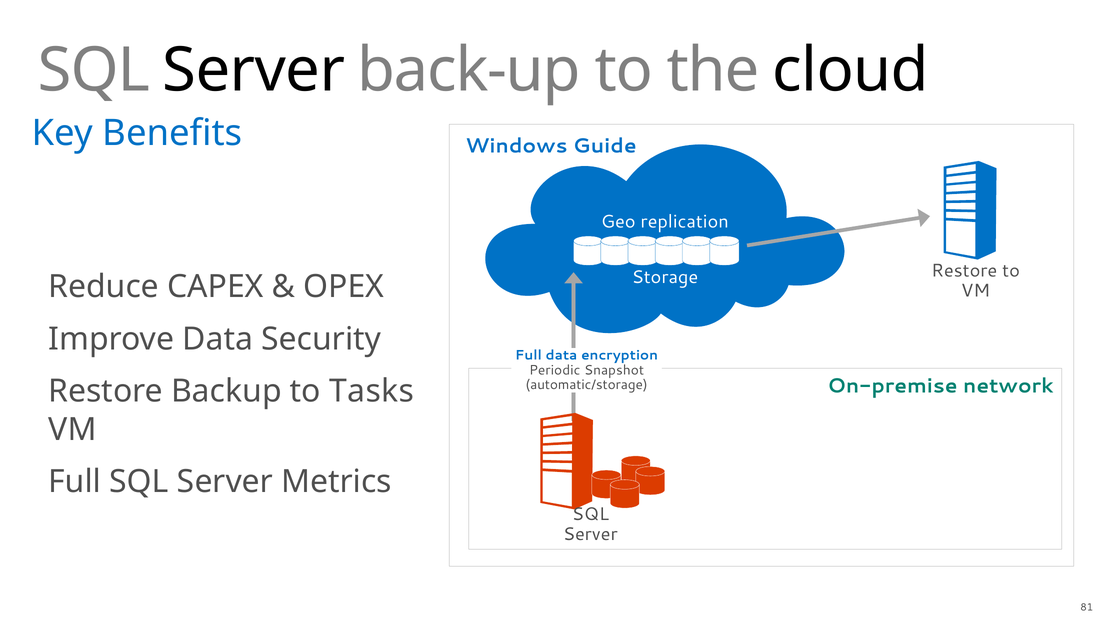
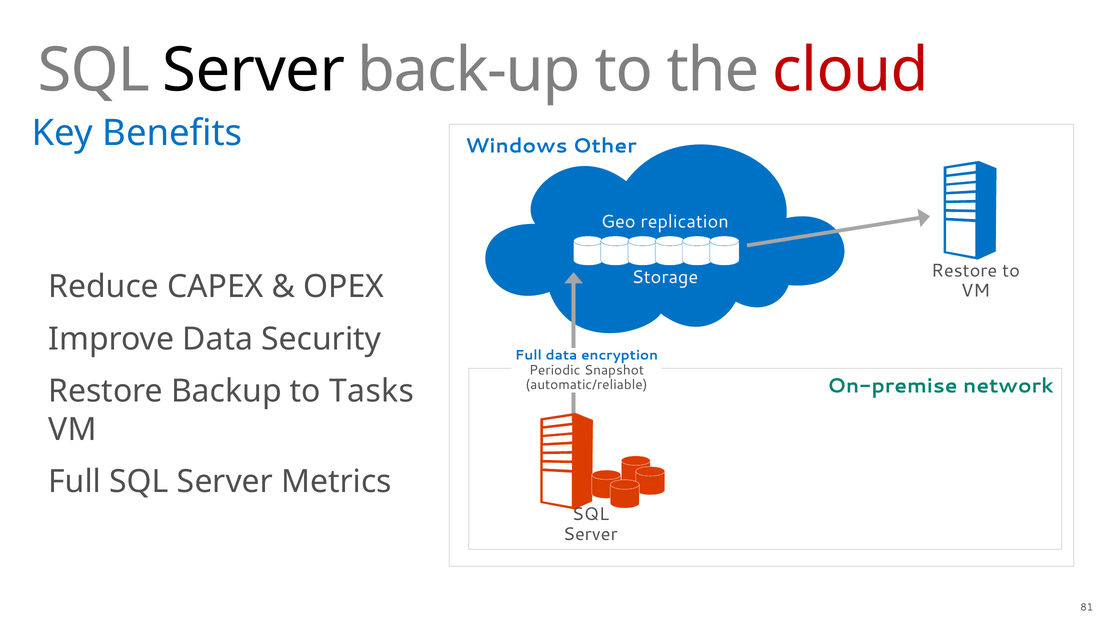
cloud colour: black -> red
Guide: Guide -> Other
automatic/storage: automatic/storage -> automatic/reliable
